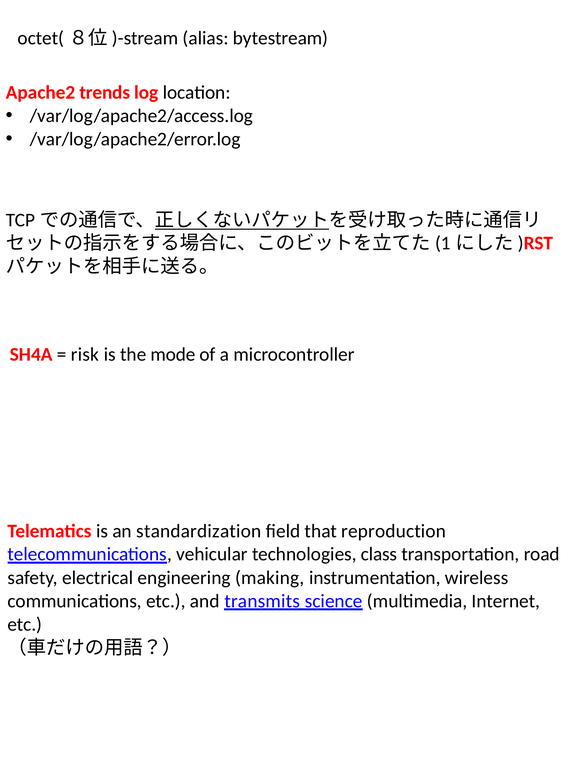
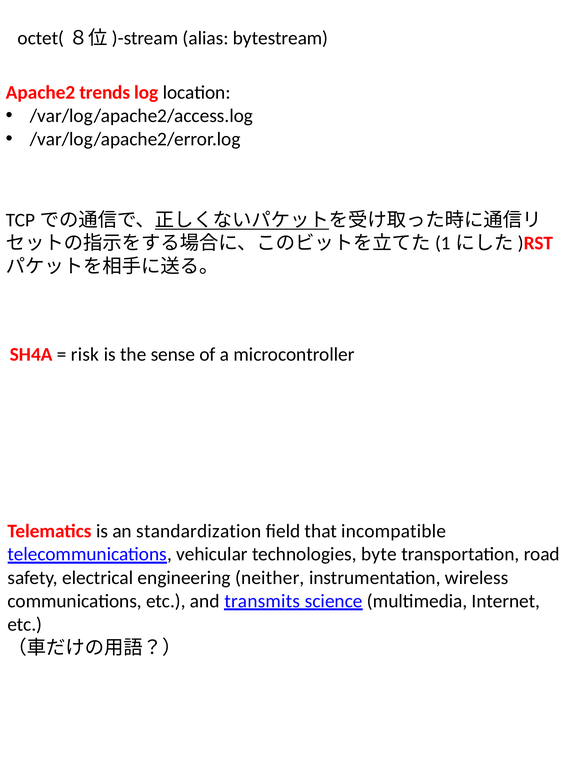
mode: mode -> sense
reproduction: reproduction -> incompatible
class: class -> byte
making: making -> neither
